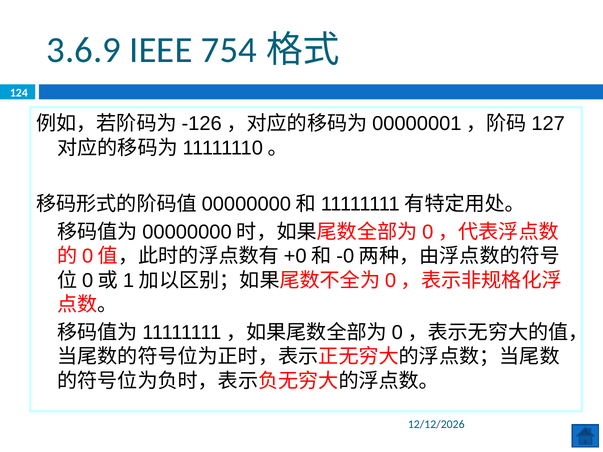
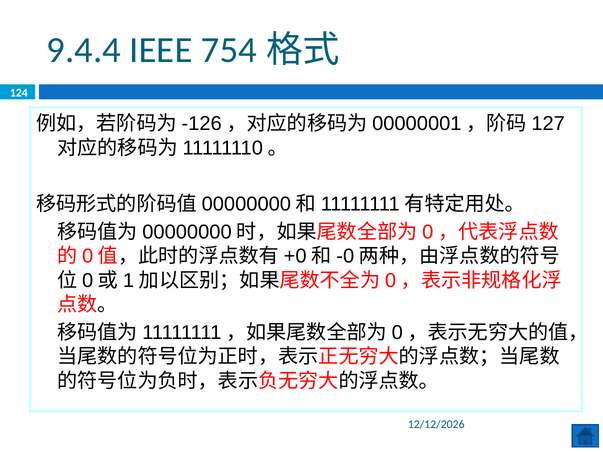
3.6.9: 3.6.9 -> 9.4.4
